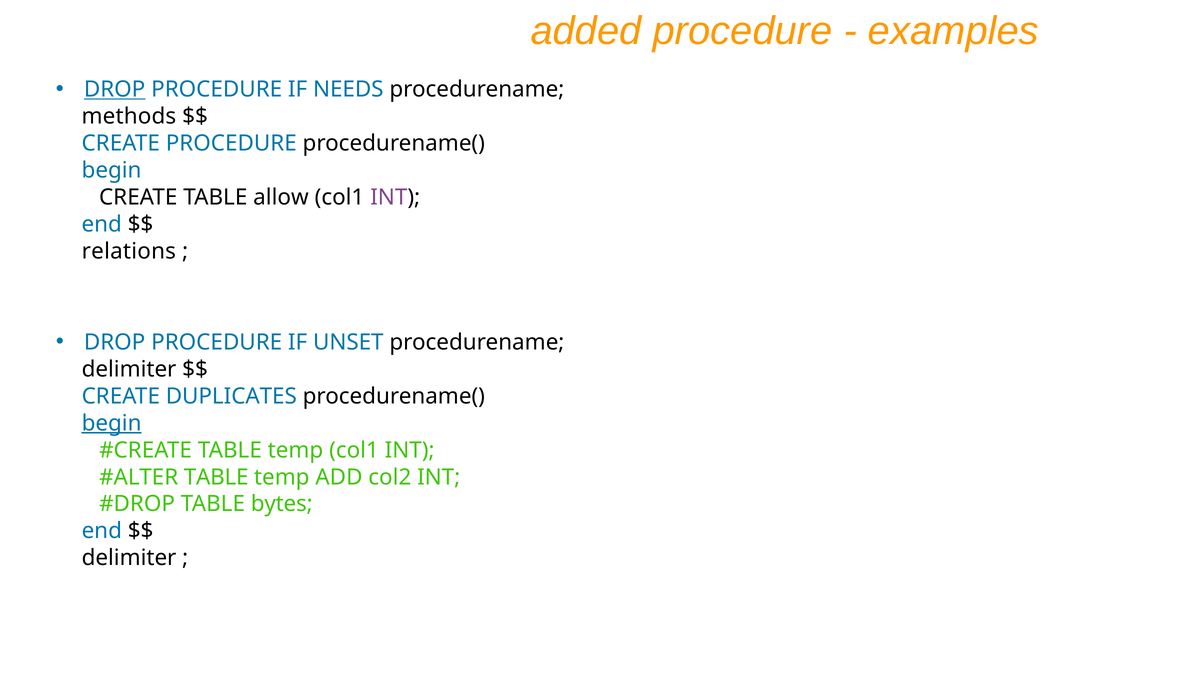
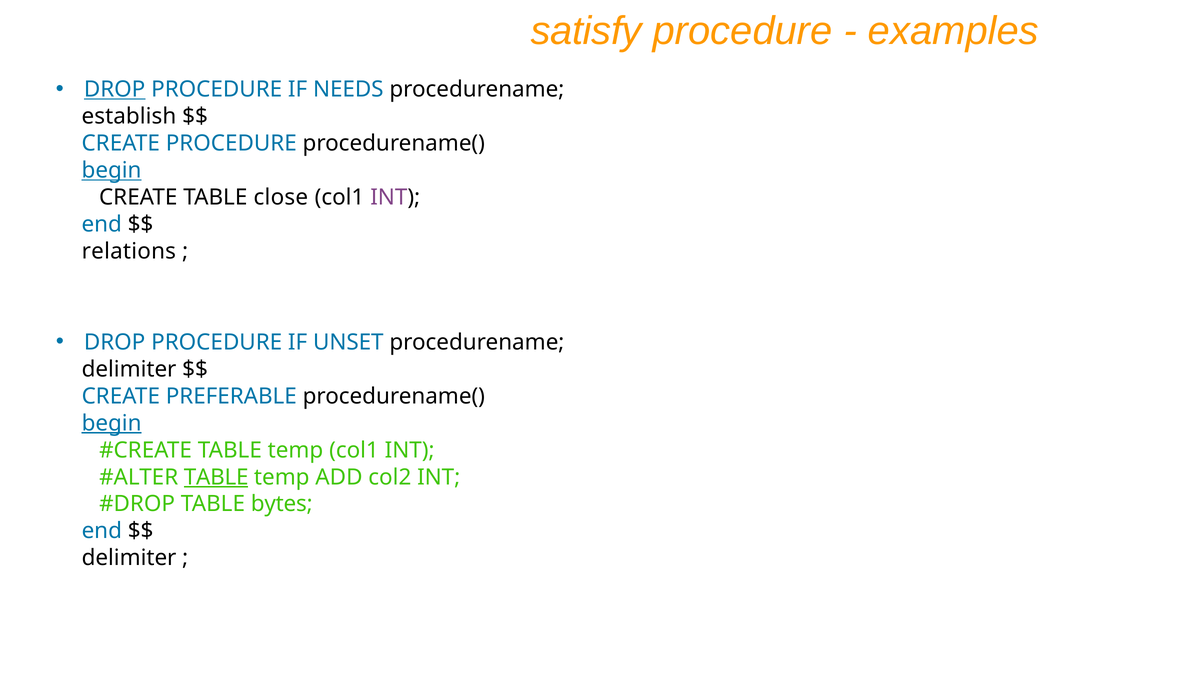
added: added -> satisfy
methods: methods -> establish
begin at (112, 170) underline: none -> present
allow: allow -> close
DUPLICATES: DUPLICATES -> PREFERABLE
TABLE at (216, 477) underline: none -> present
